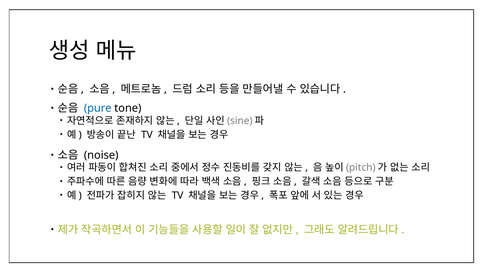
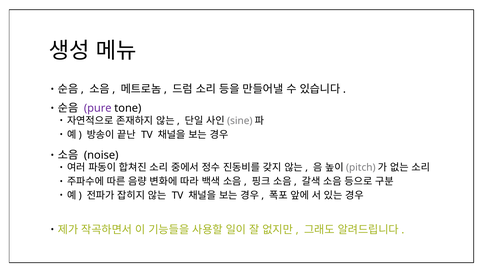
pure colour: blue -> purple
